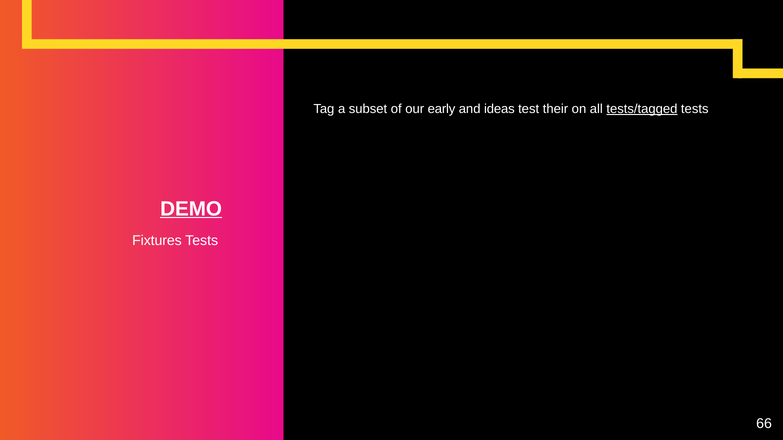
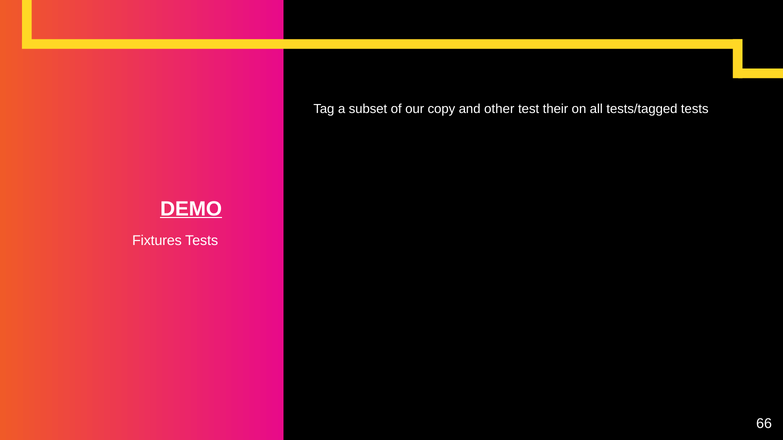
early: early -> copy
ideas: ideas -> other
tests/tagged underline: present -> none
